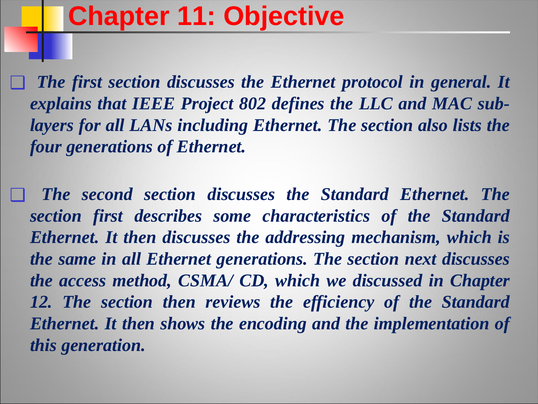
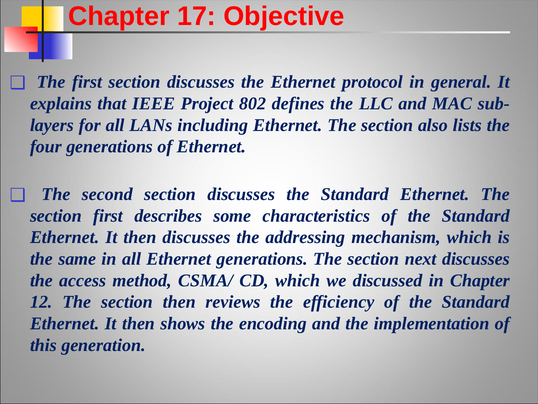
11: 11 -> 17
